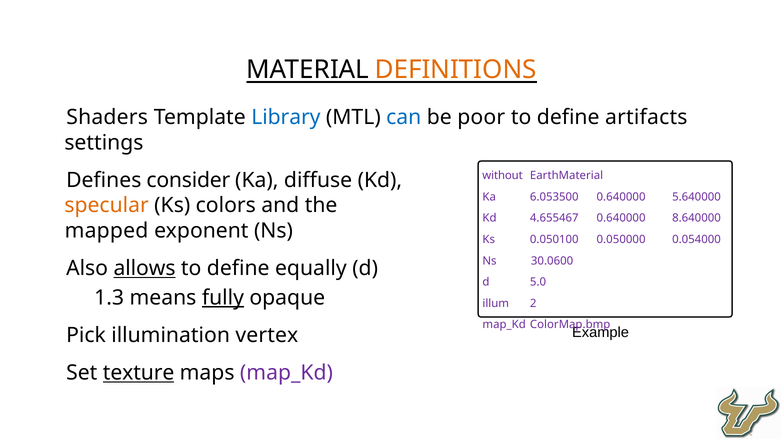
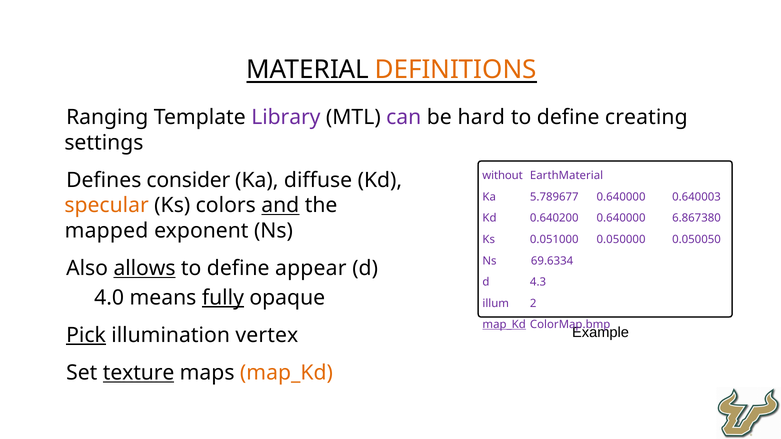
Shaders: Shaders -> Ranging
Library colour: blue -> purple
can colour: blue -> purple
poor: poor -> hard
artifacts: artifacts -> creating
6.053500: 6.053500 -> 5.789677
5.640000: 5.640000 -> 0.640003
and underline: none -> present
4.655467: 4.655467 -> 0.640200
8.640000: 8.640000 -> 6.867380
0.050100: 0.050100 -> 0.051000
0.054000: 0.054000 -> 0.050050
30.0600: 30.0600 -> 69.6334
equally: equally -> appear
5.0: 5.0 -> 4.3
1.3: 1.3 -> 4.0
map_Kd at (504, 325) underline: none -> present
Pick underline: none -> present
map_Kd at (286, 373) colour: purple -> orange
